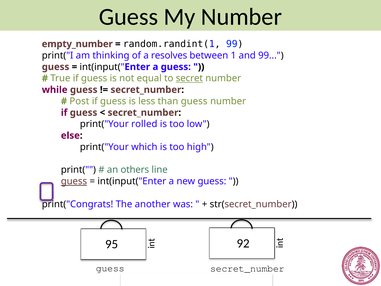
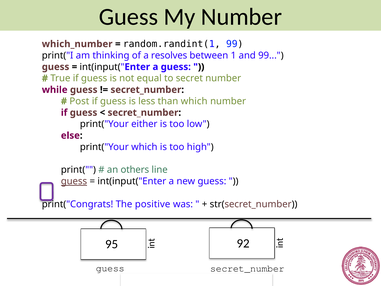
empty_number: empty_number -> which_number
secret underline: present -> none
than guess: guess -> which
rolled: rolled -> either
another: another -> positive
